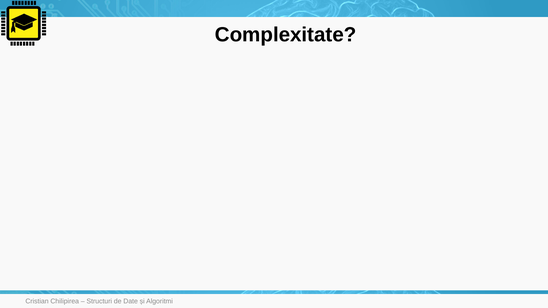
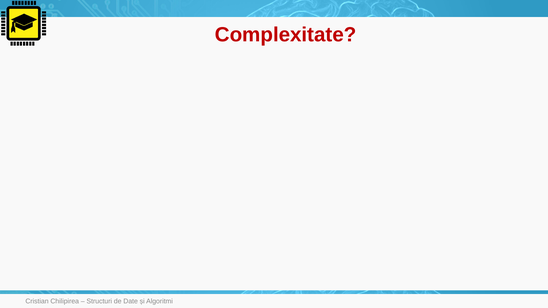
Complexitate colour: black -> red
